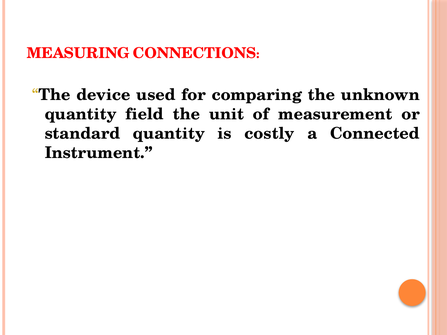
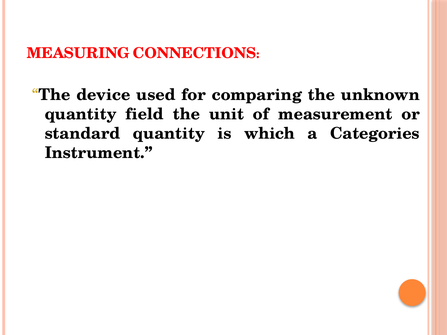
costly: costly -> which
Connected: Connected -> Categories
